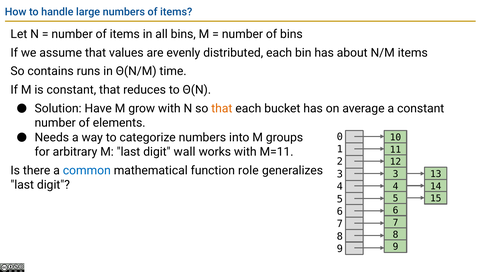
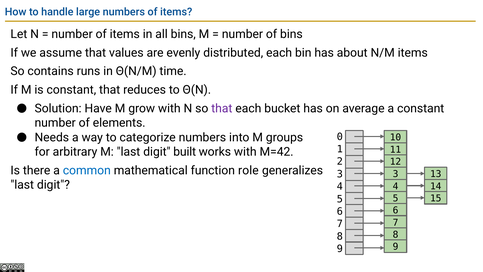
that at (222, 108) colour: orange -> purple
wall: wall -> built
M=11: M=11 -> M=42
